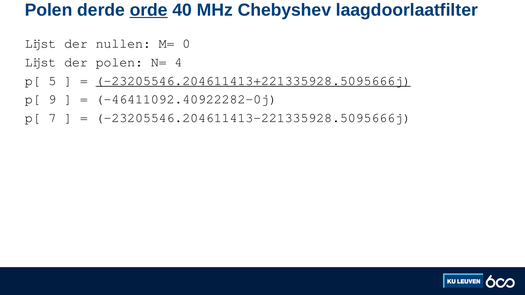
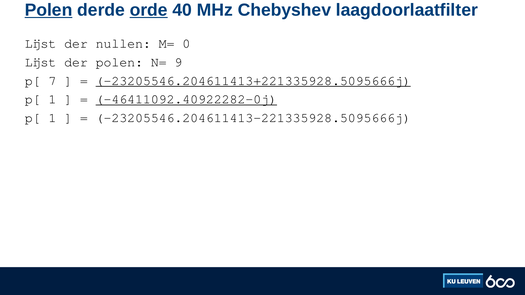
Polen at (49, 10) underline: none -> present
4: 4 -> 9
5: 5 -> 7
9 at (52, 99): 9 -> 1
-46411092.40922282-0j underline: none -> present
7 at (52, 118): 7 -> 1
